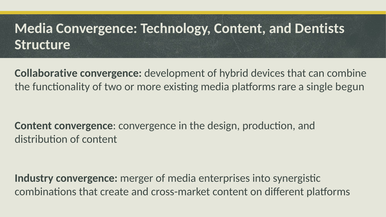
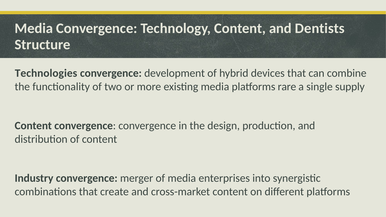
Collaborative: Collaborative -> Technologies
begun: begun -> supply
